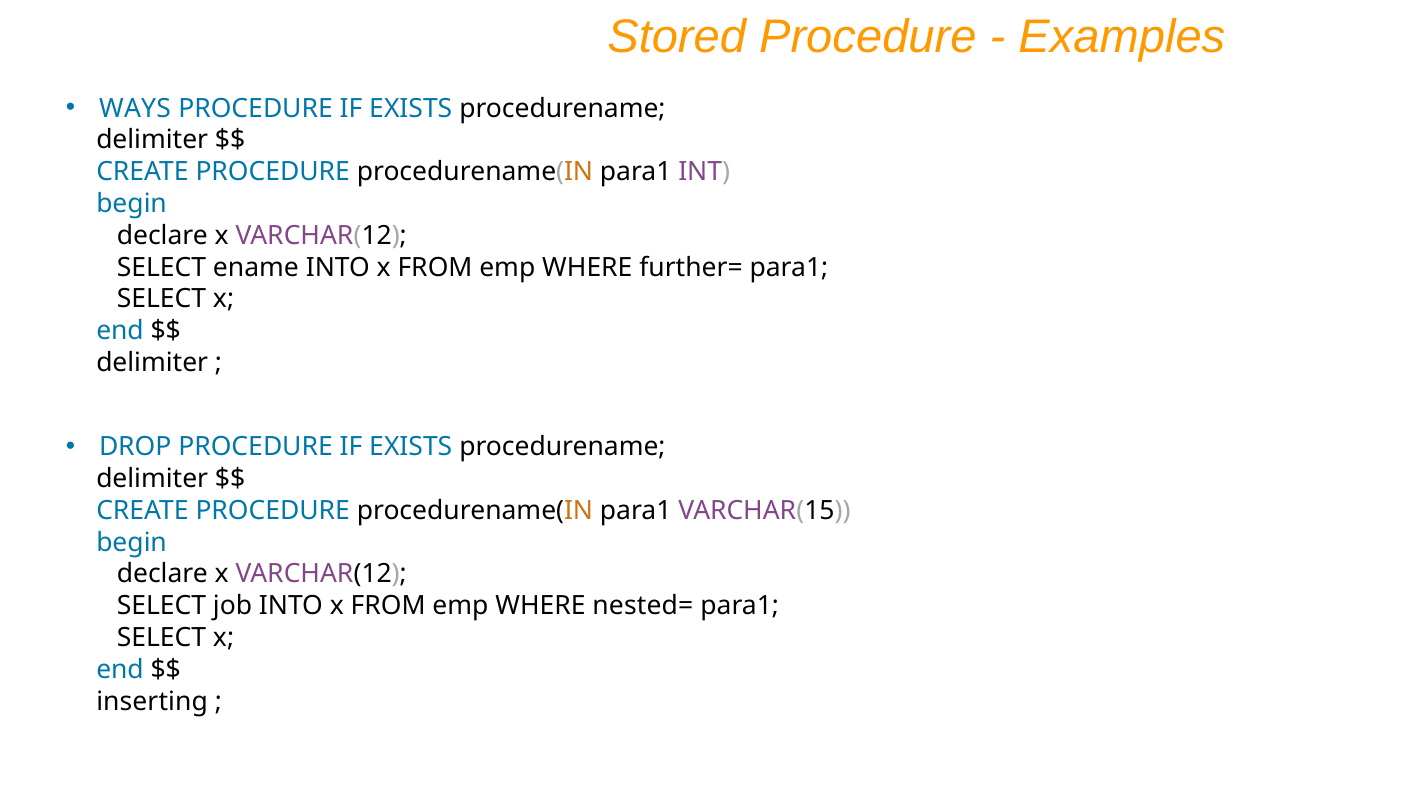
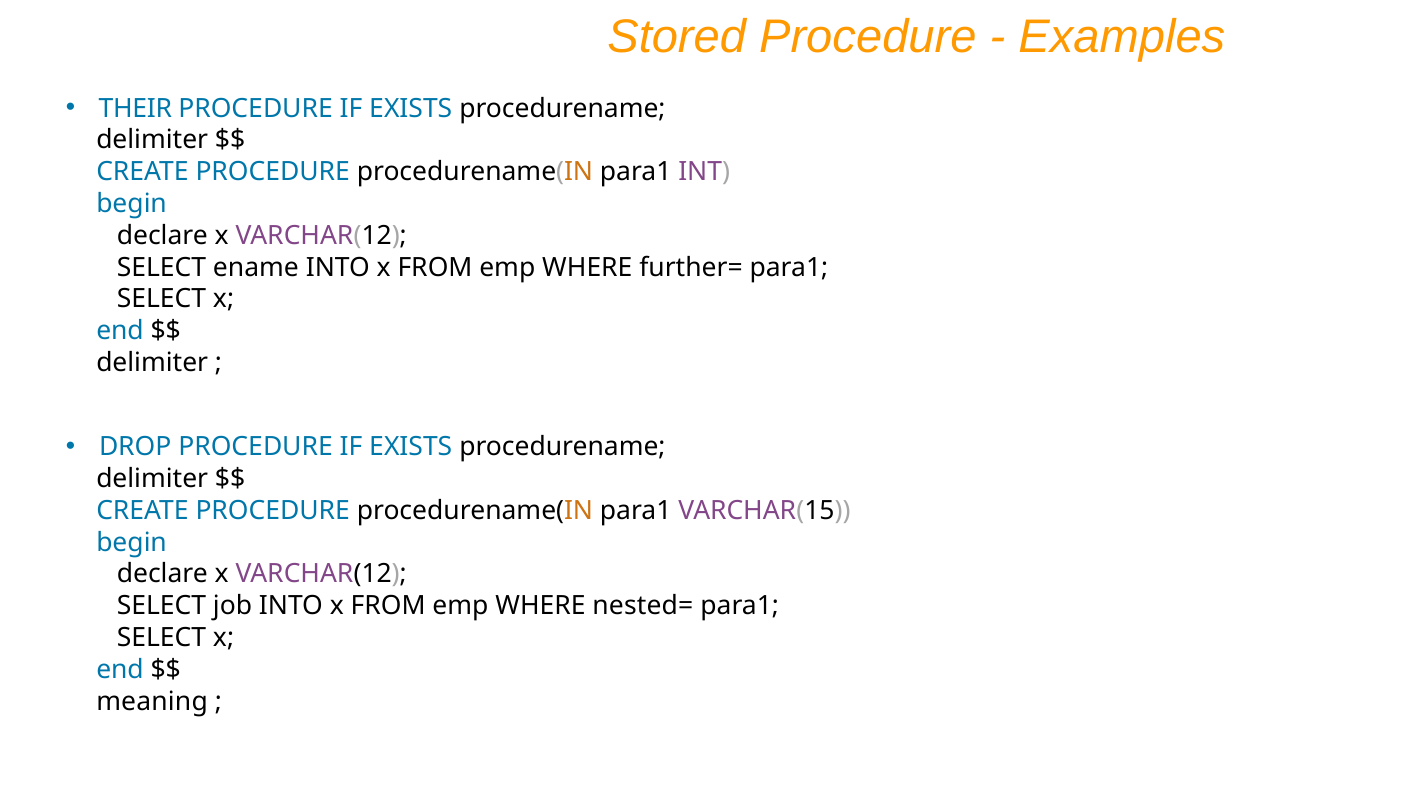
WAYS: WAYS -> THEIR
inserting: inserting -> meaning
